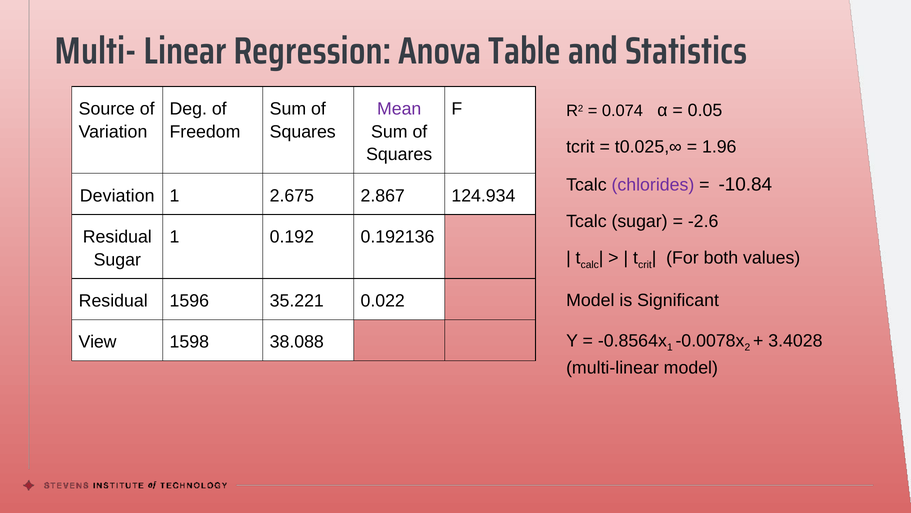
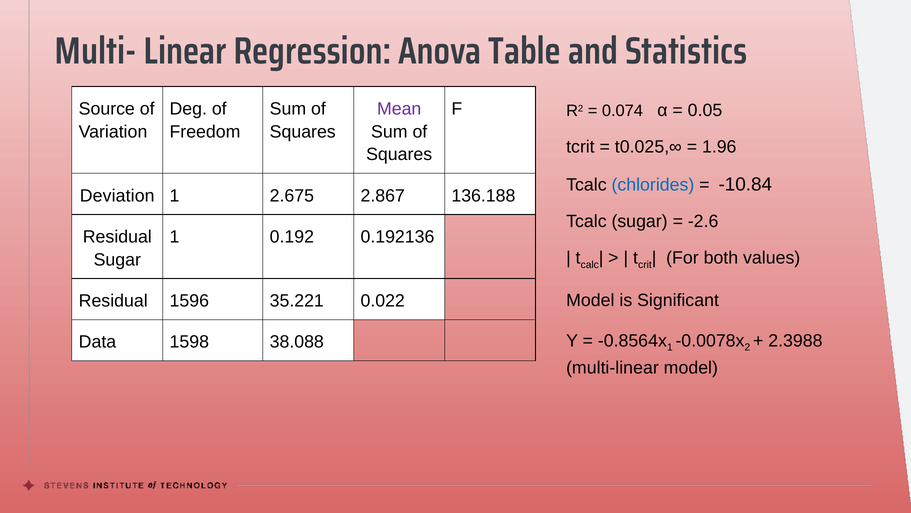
chlorides colour: purple -> blue
124.934: 124.934 -> 136.188
3.4028: 3.4028 -> 2.3988
View: View -> Data
